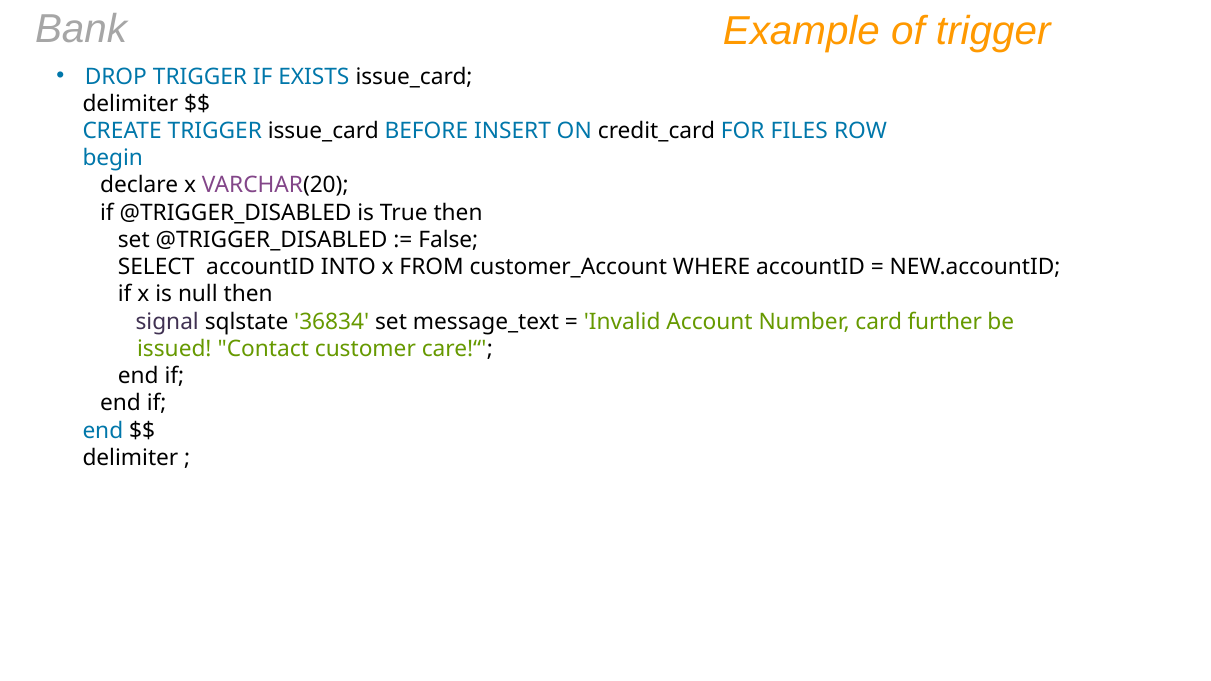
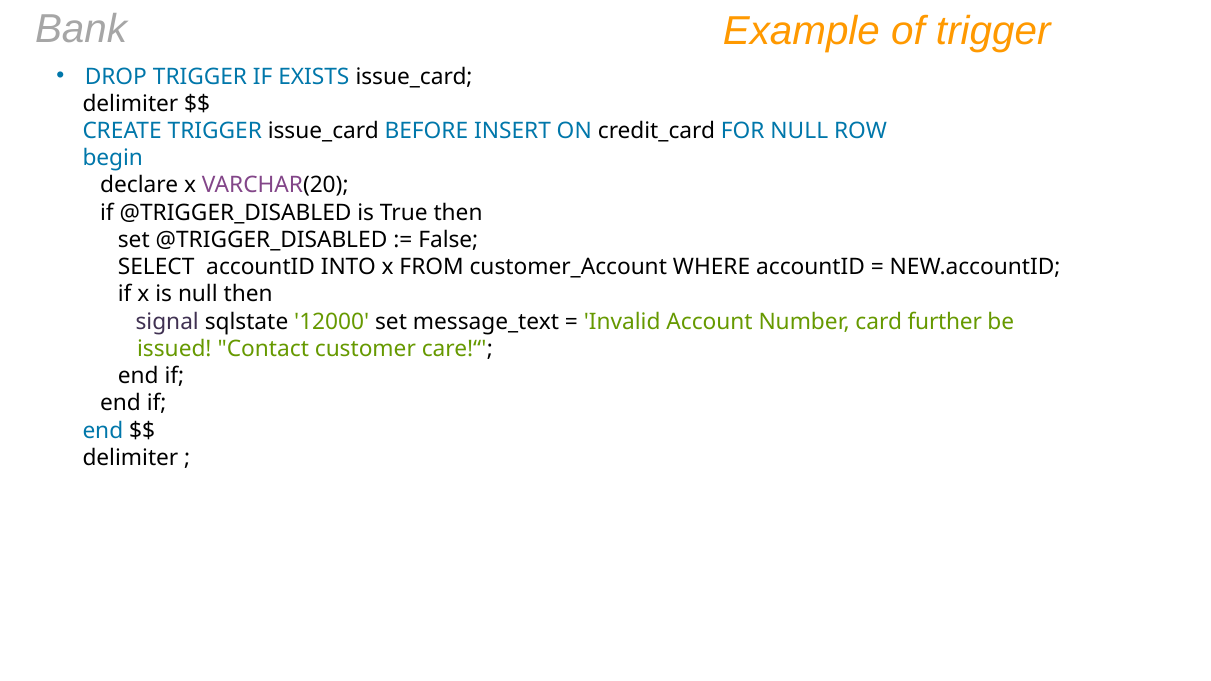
FOR FILES: FILES -> NULL
36834: 36834 -> 12000
